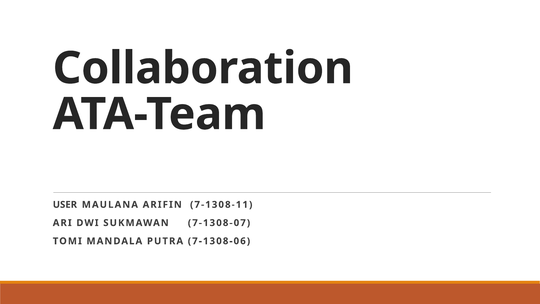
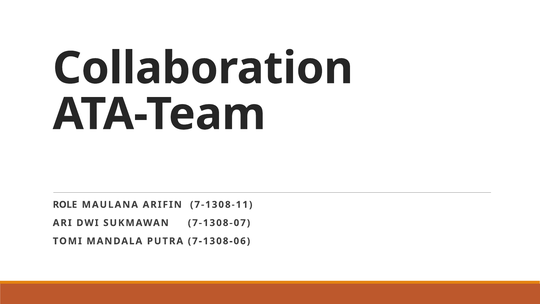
USER: USER -> ROLE
